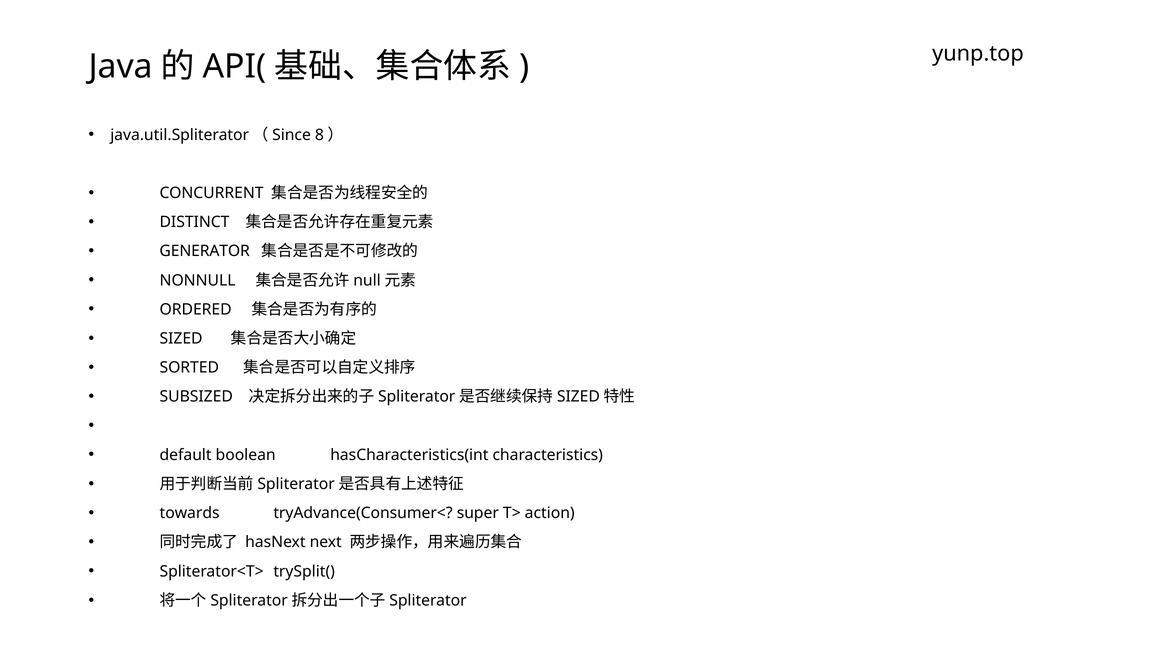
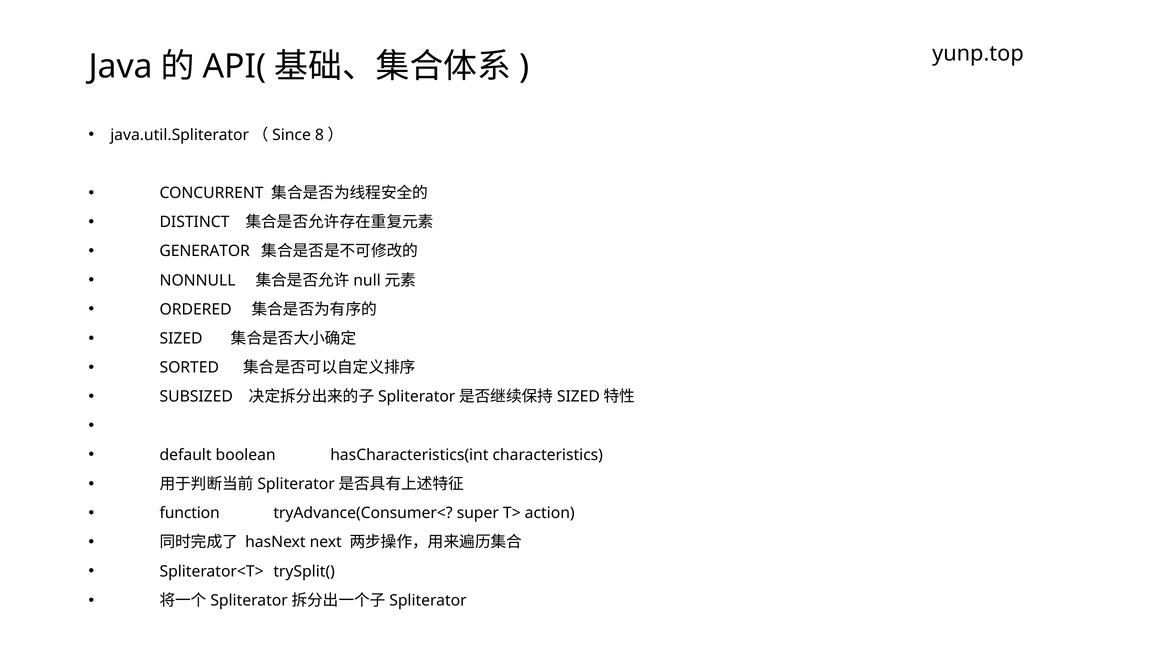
towards: towards -> function
